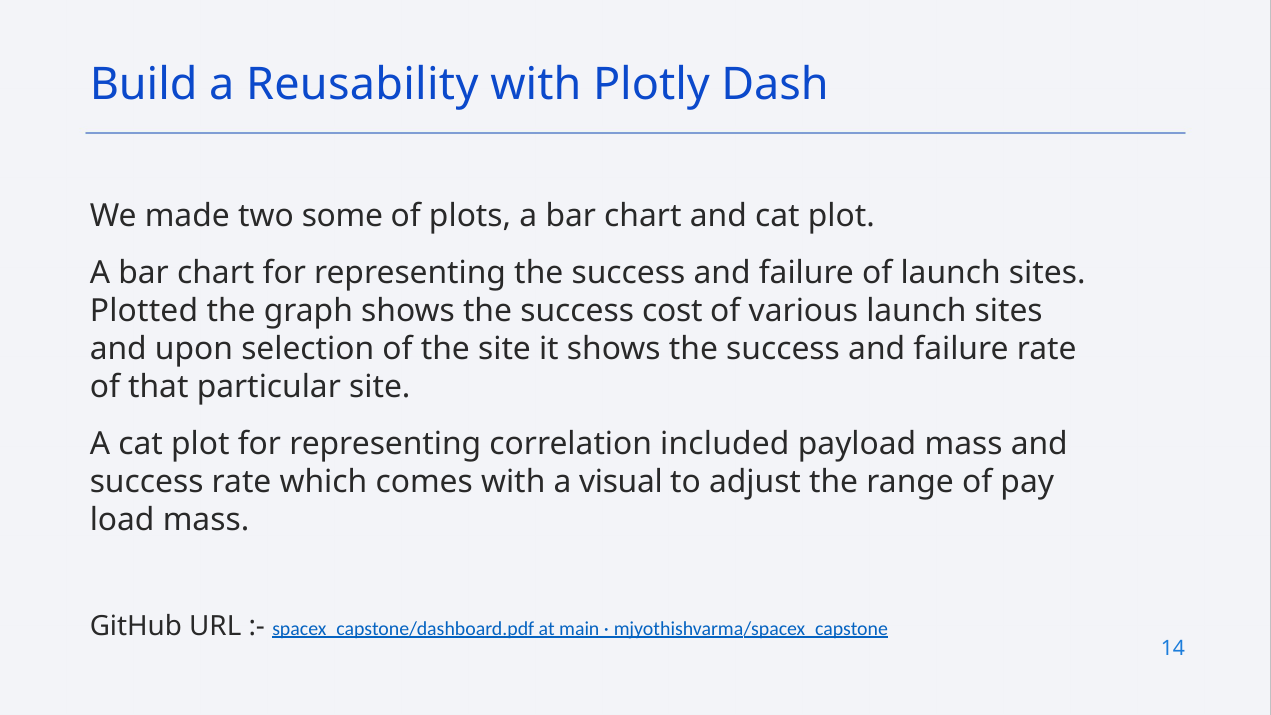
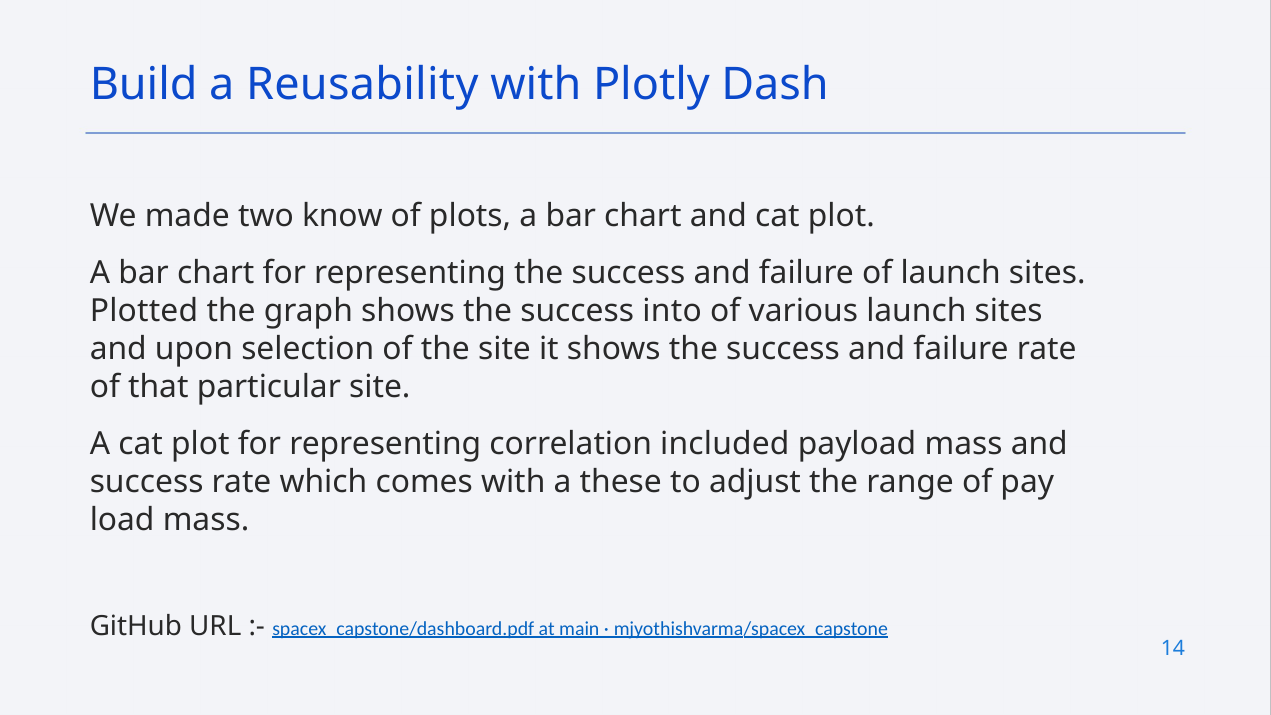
some: some -> know
cost: cost -> into
visual: visual -> these
